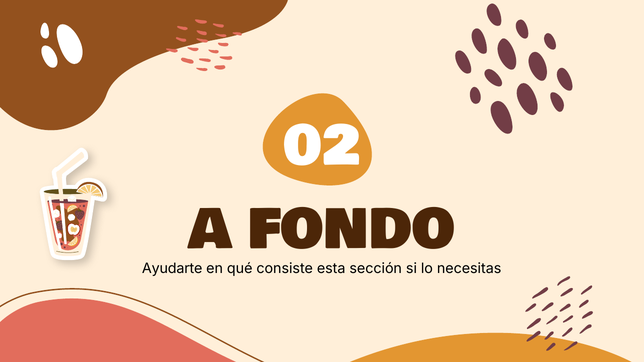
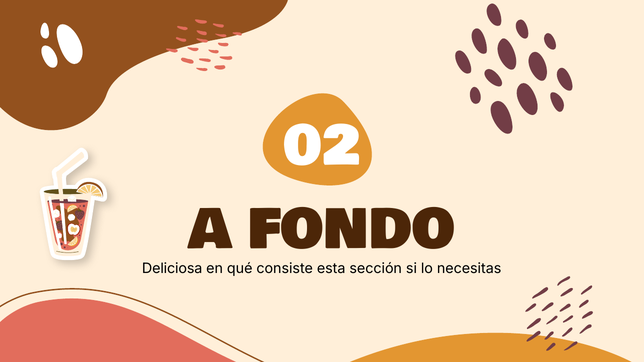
Ayudarte: Ayudarte -> Deliciosa
